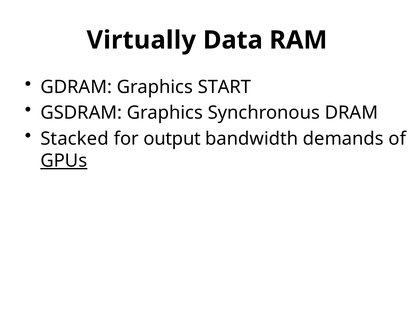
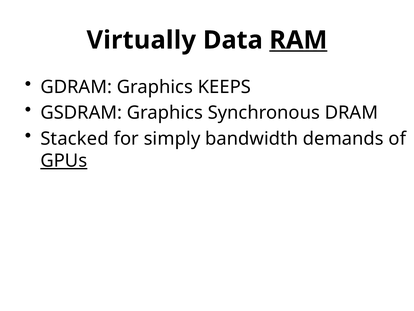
RAM underline: none -> present
START: START -> KEEPS
output: output -> simply
